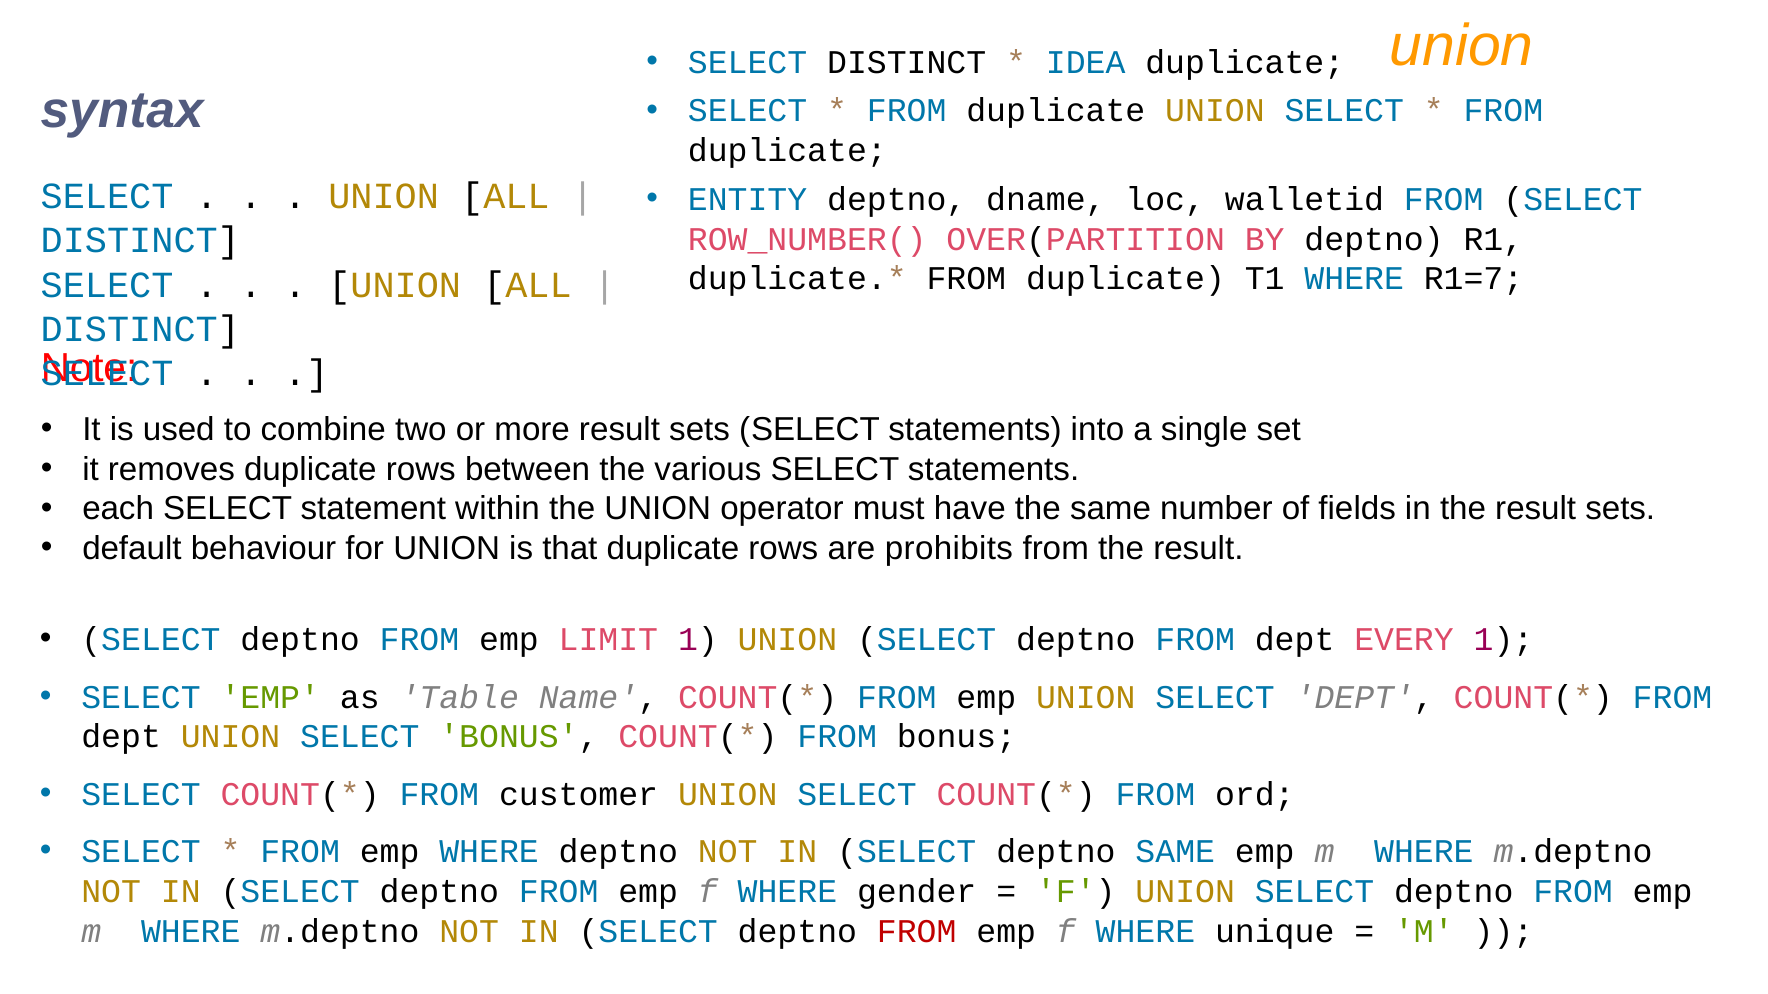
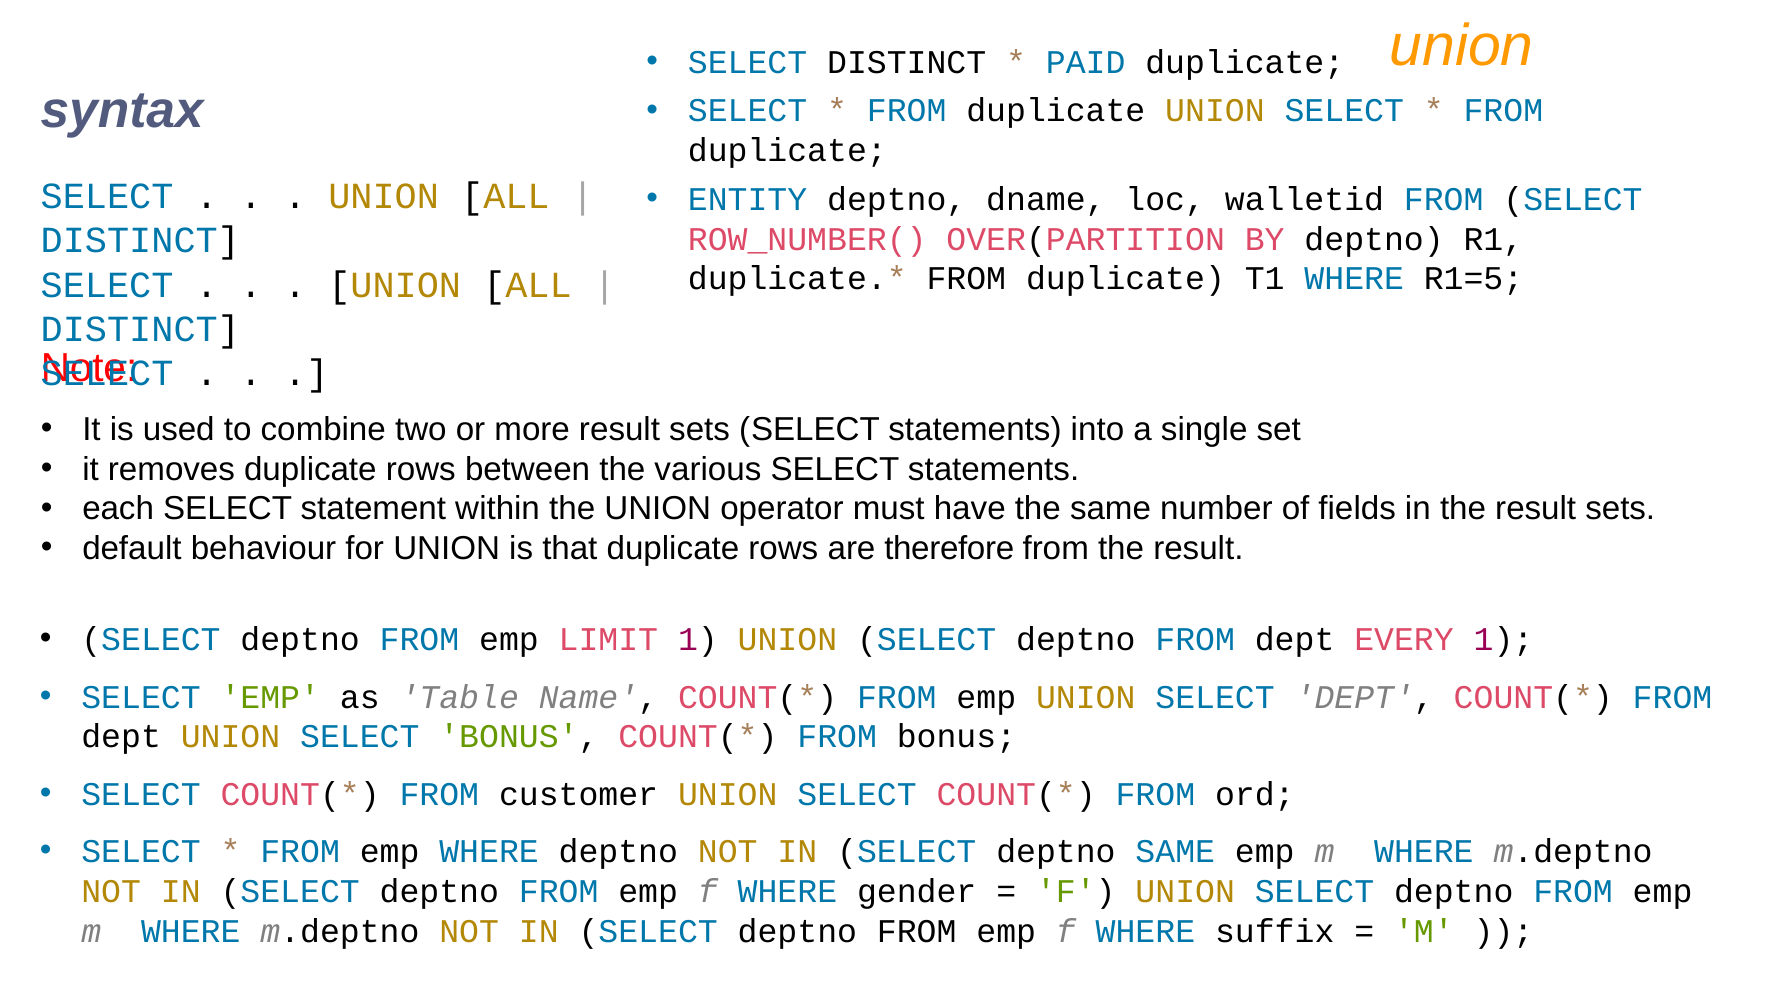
IDEA: IDEA -> PAID
R1=7: R1=7 -> R1=5
prohibits: prohibits -> therefore
FROM at (917, 932) colour: red -> black
unique: unique -> suffix
